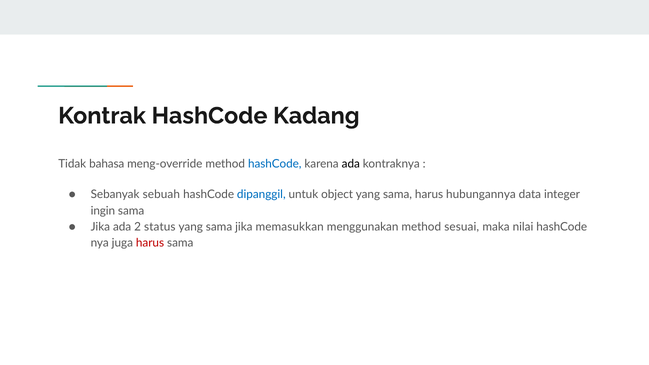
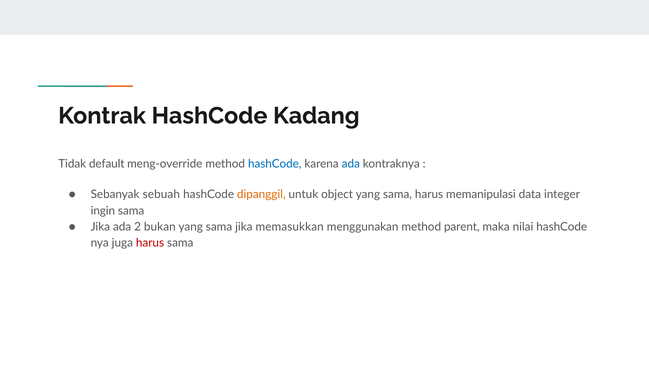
bahasa: bahasa -> default
ada at (351, 164) colour: black -> blue
dipanggil colour: blue -> orange
hubungannya: hubungannya -> memanipulasi
status: status -> bukan
sesuai: sesuai -> parent
